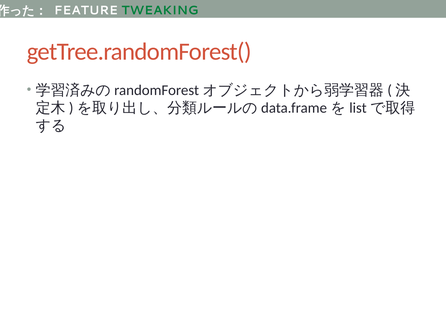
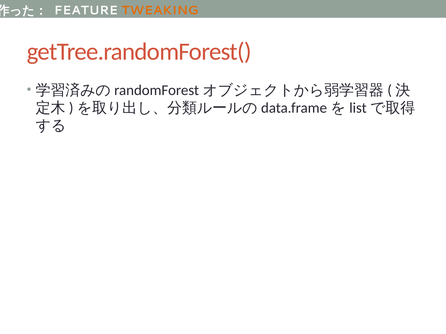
TWEAKING colour: green -> orange
